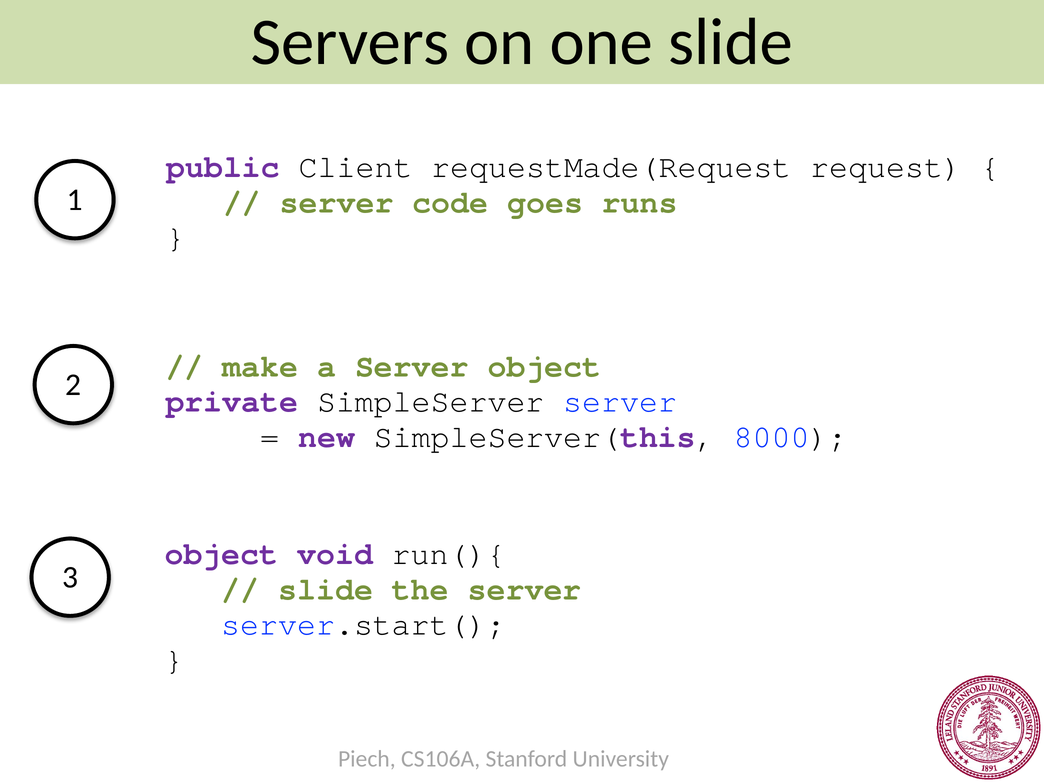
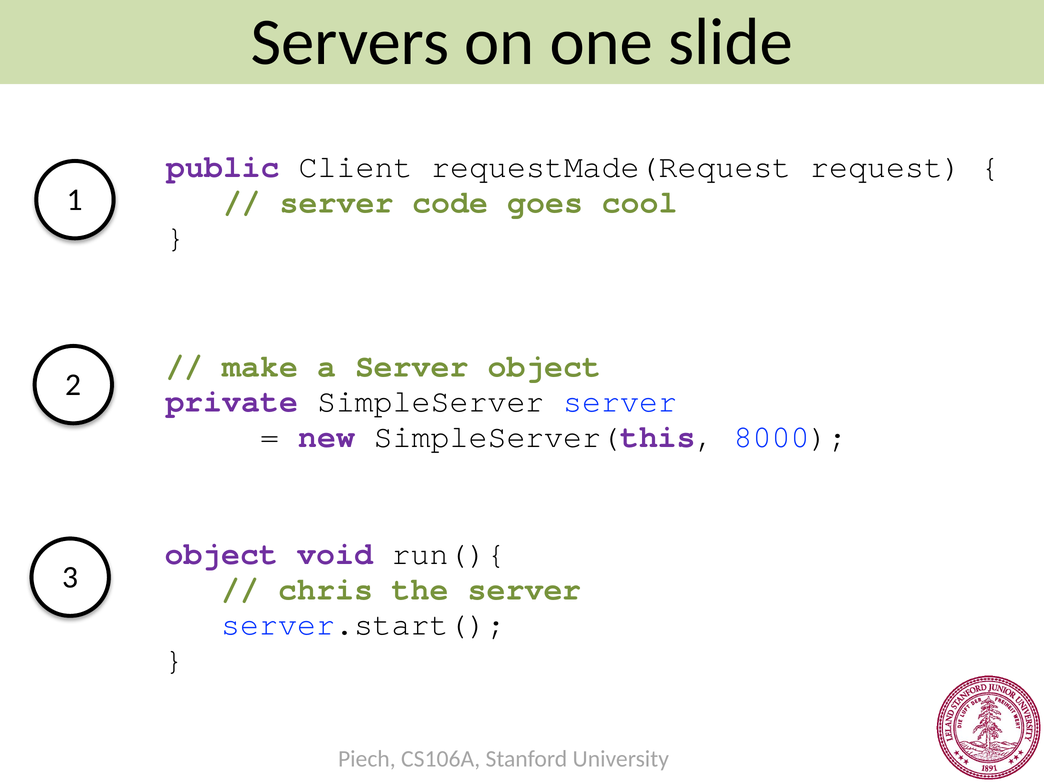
runs: runs -> cool
slide at (326, 589): slide -> chris
